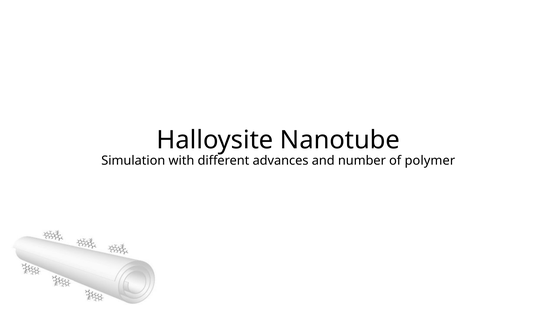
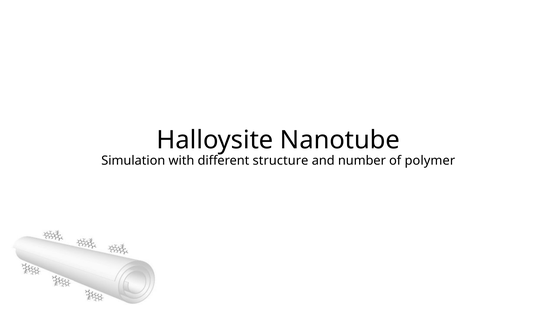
advances: advances -> structure
